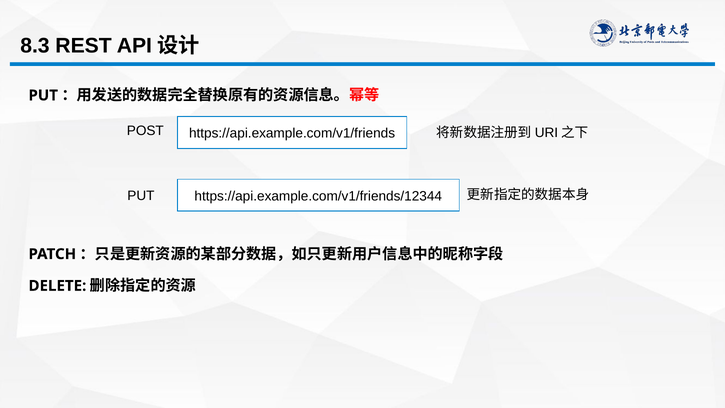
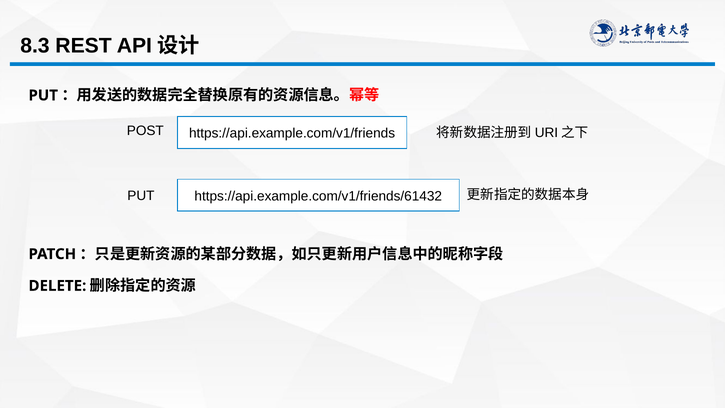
https://api.example.com/v1/friends/12344: https://api.example.com/v1/friends/12344 -> https://api.example.com/v1/friends/61432
